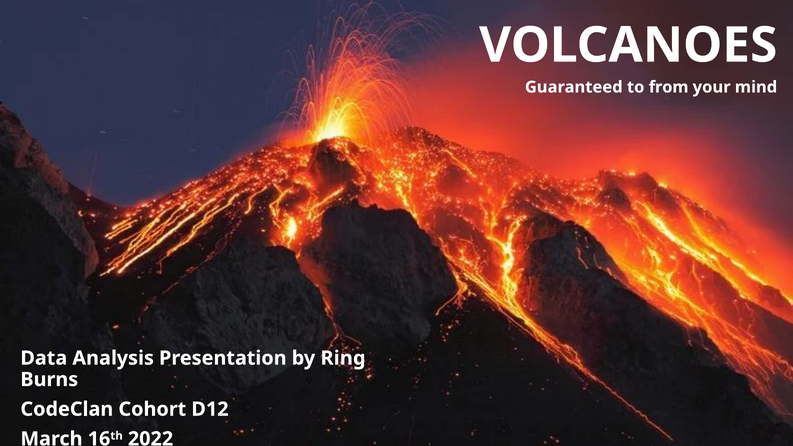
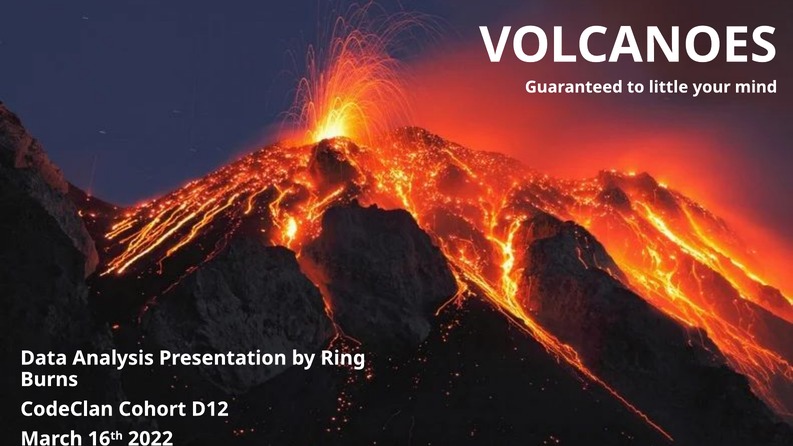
from: from -> little
